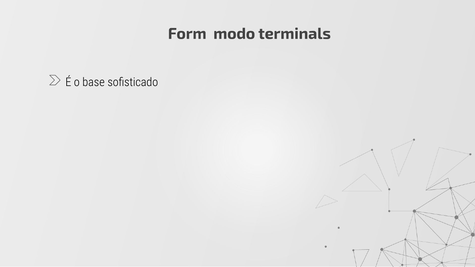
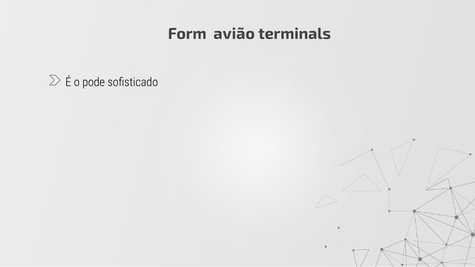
modo: modo -> avião
base: base -> pode
